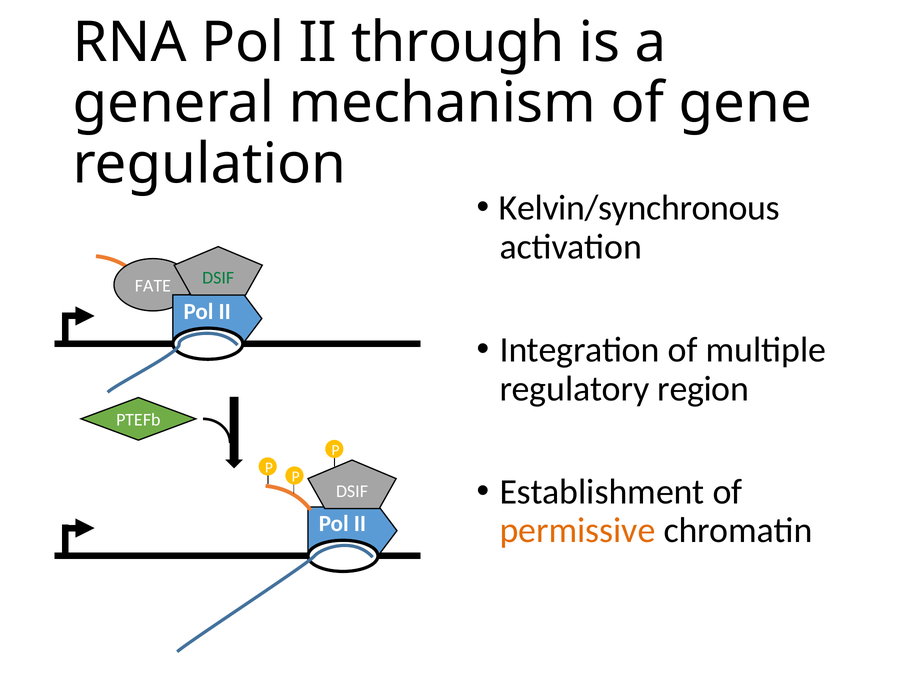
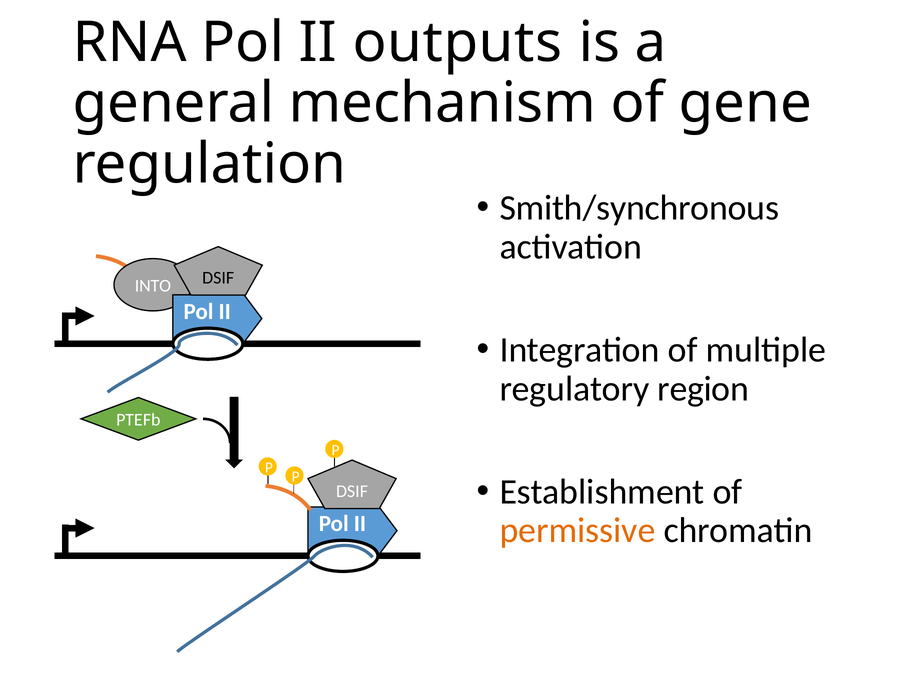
through: through -> outputs
Kelvin/synchronous: Kelvin/synchronous -> Smith/synchronous
DSIF at (218, 278) colour: green -> black
FATE: FATE -> INTO
